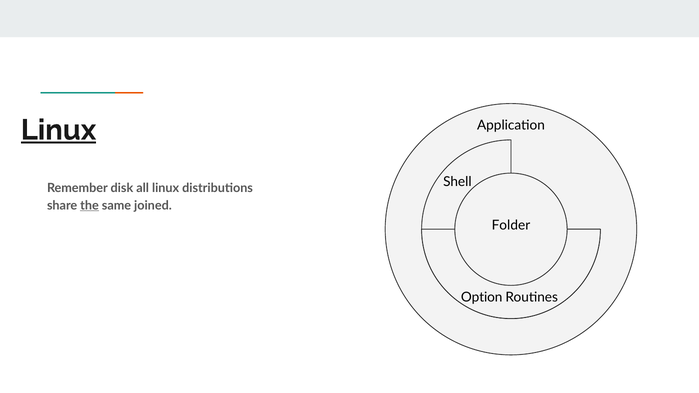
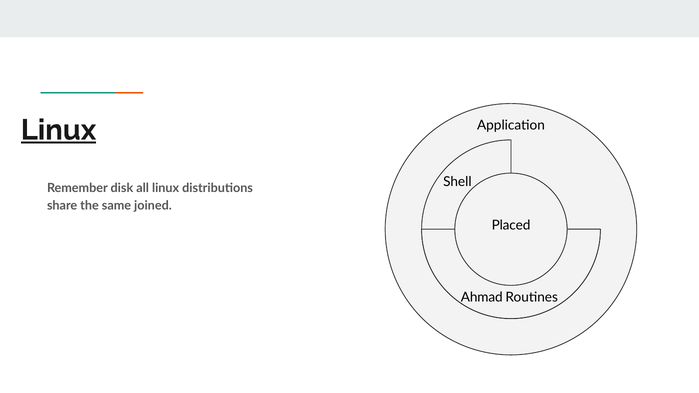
the underline: present -> none
Folder: Folder -> Placed
Option: Option -> Ahmad
